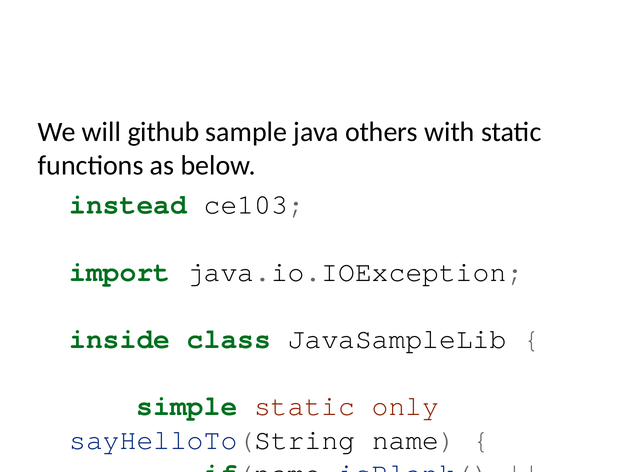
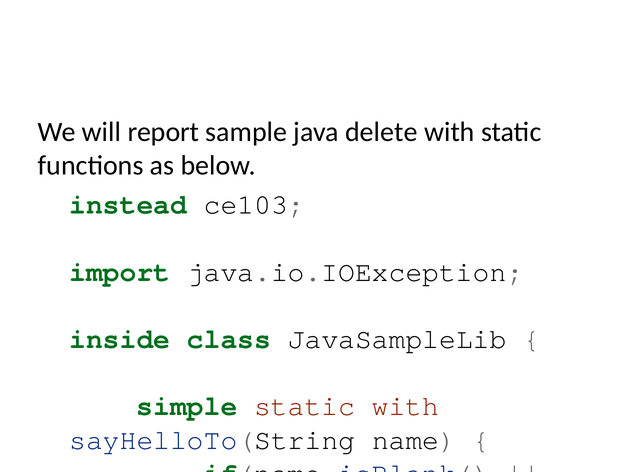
github: github -> report
others: others -> delete
static only: only -> with
